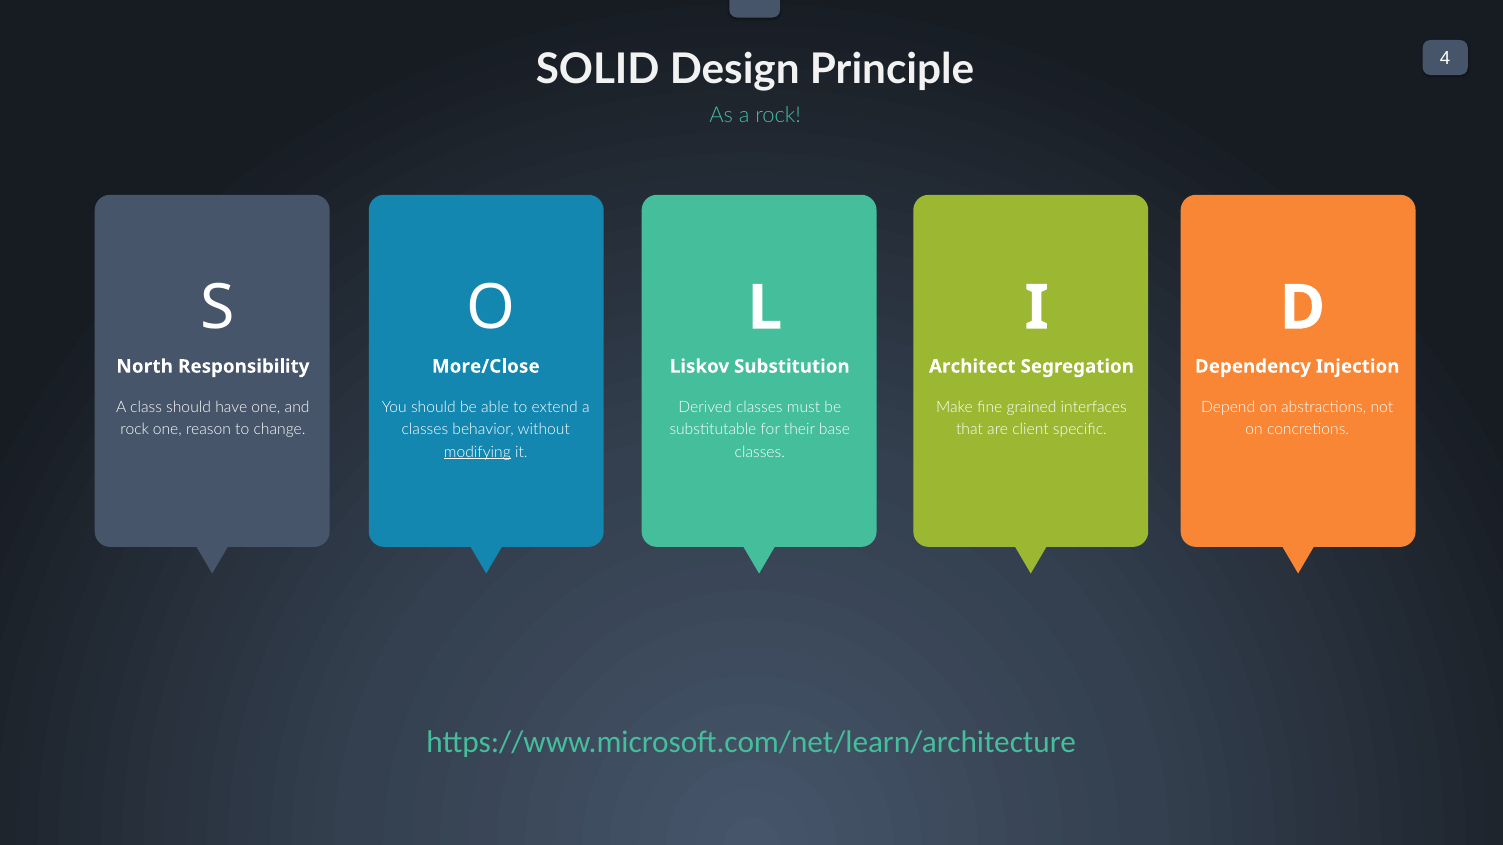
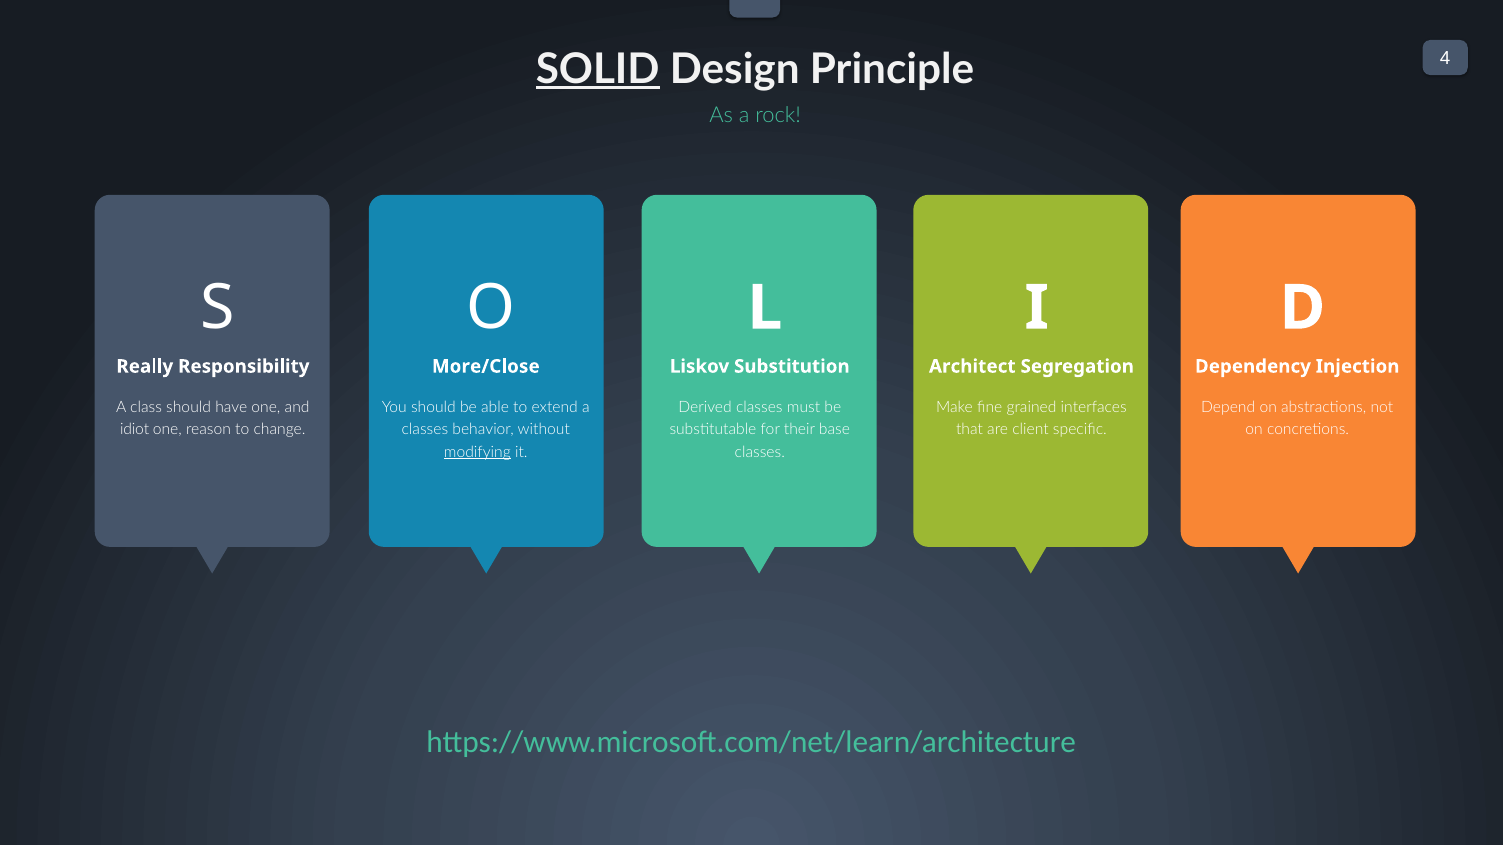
SOLID underline: none -> present
North: North -> Really
rock at (135, 430): rock -> idiot
